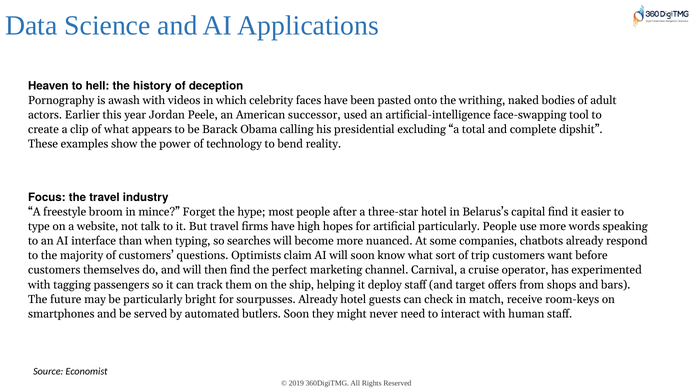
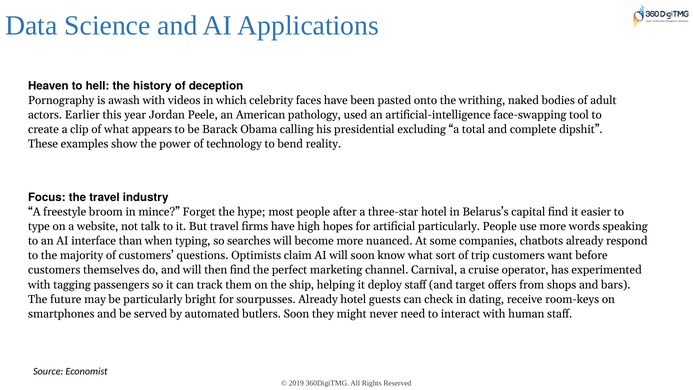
successor: successor -> pathology
match: match -> dating
